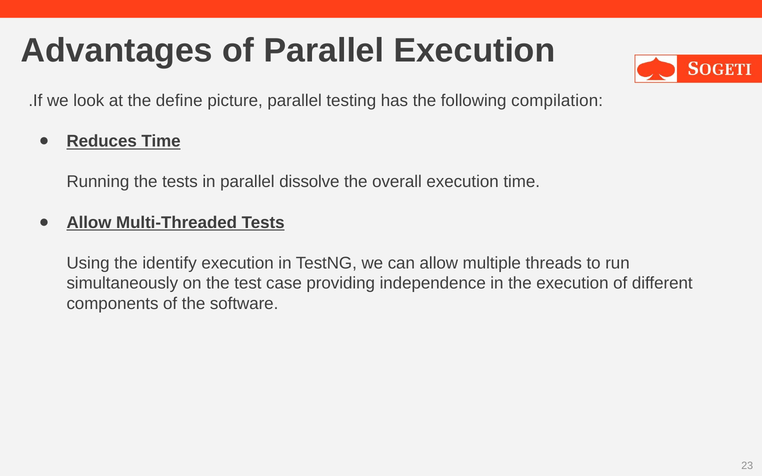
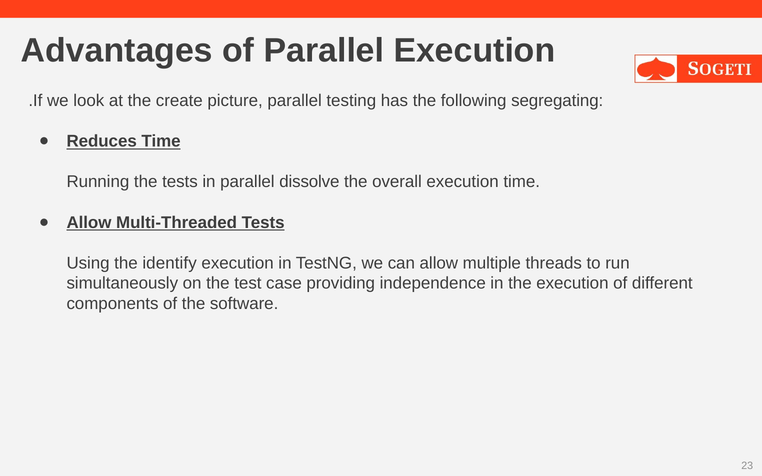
define: define -> create
compilation: compilation -> segregating
